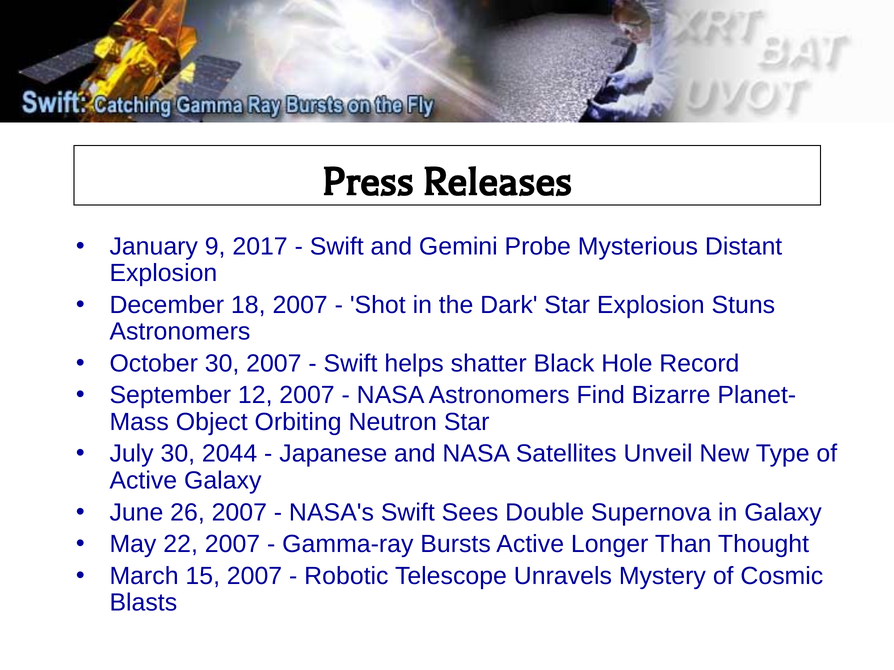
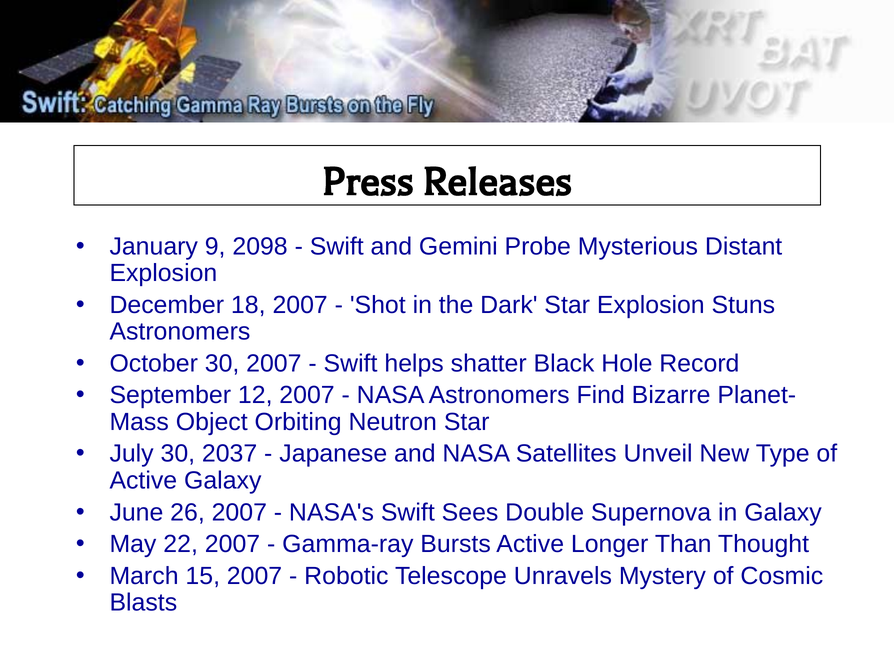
2017: 2017 -> 2098
2044: 2044 -> 2037
